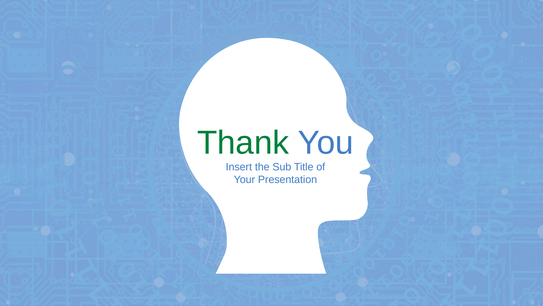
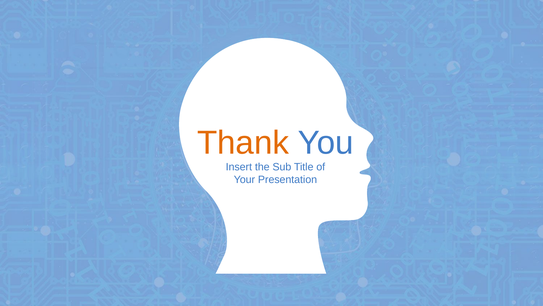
Thank colour: green -> orange
